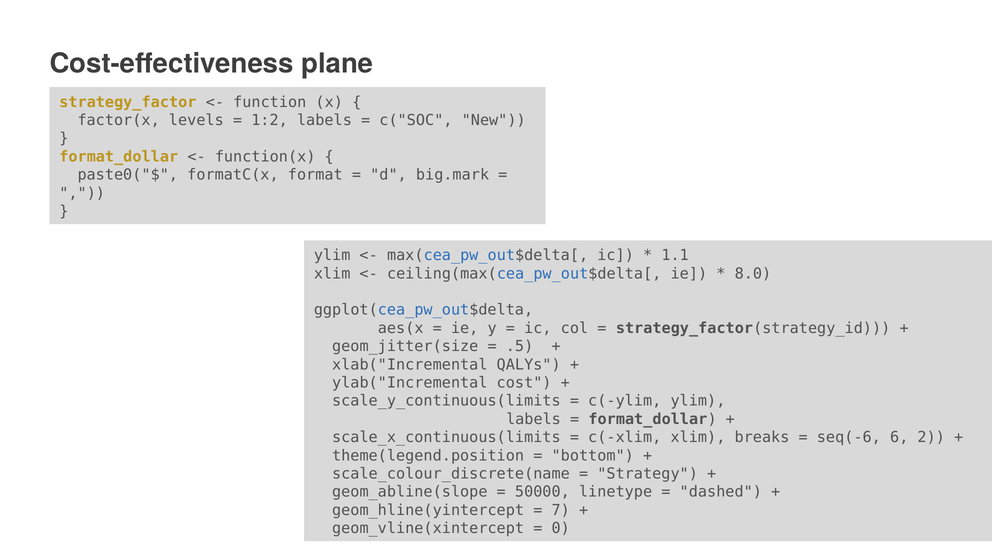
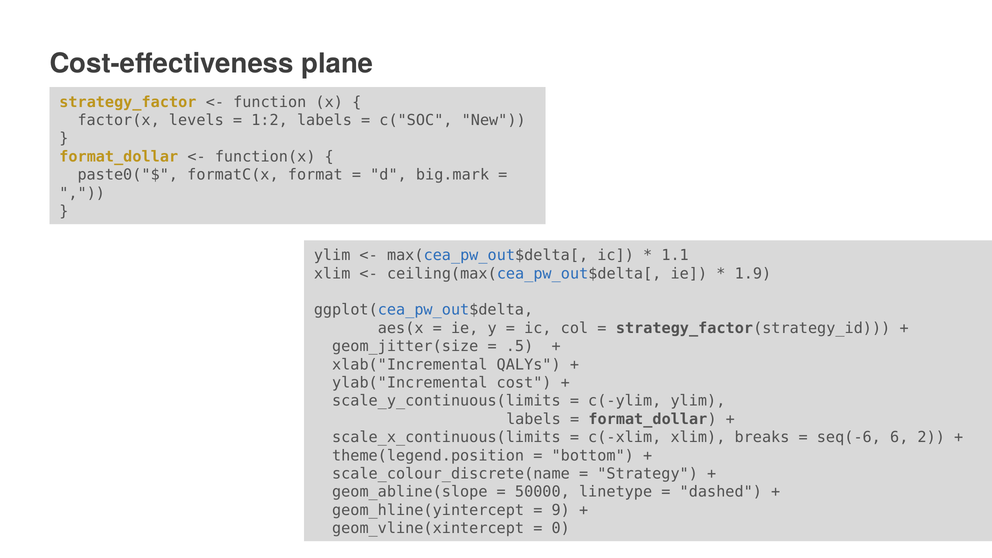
8.0: 8.0 -> 1.9
7: 7 -> 9
